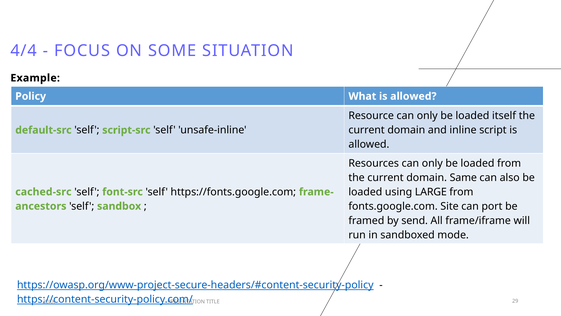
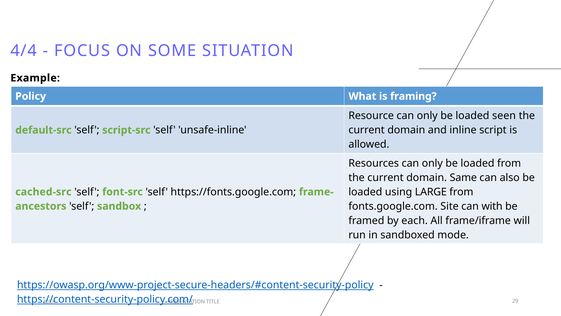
What is allowed: allowed -> framing
itself: itself -> seen
port: port -> with
send: send -> each
